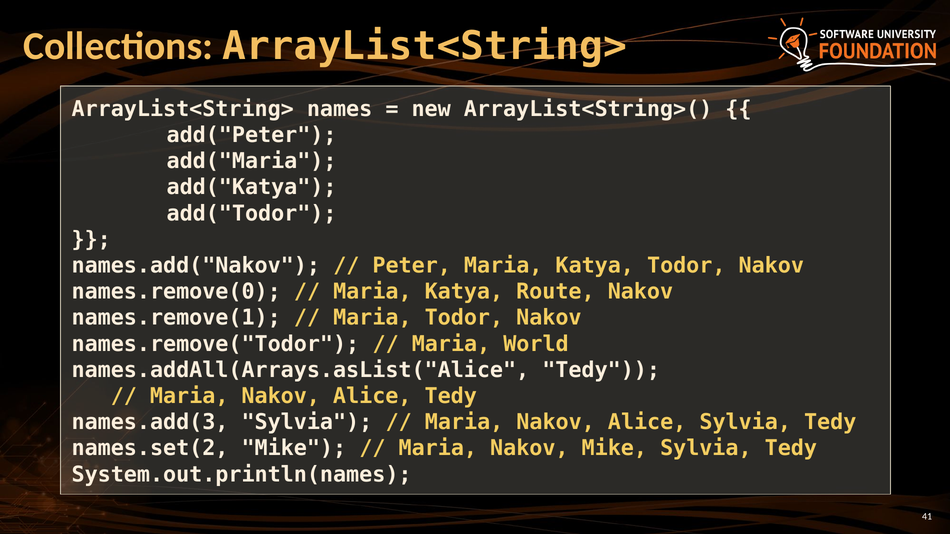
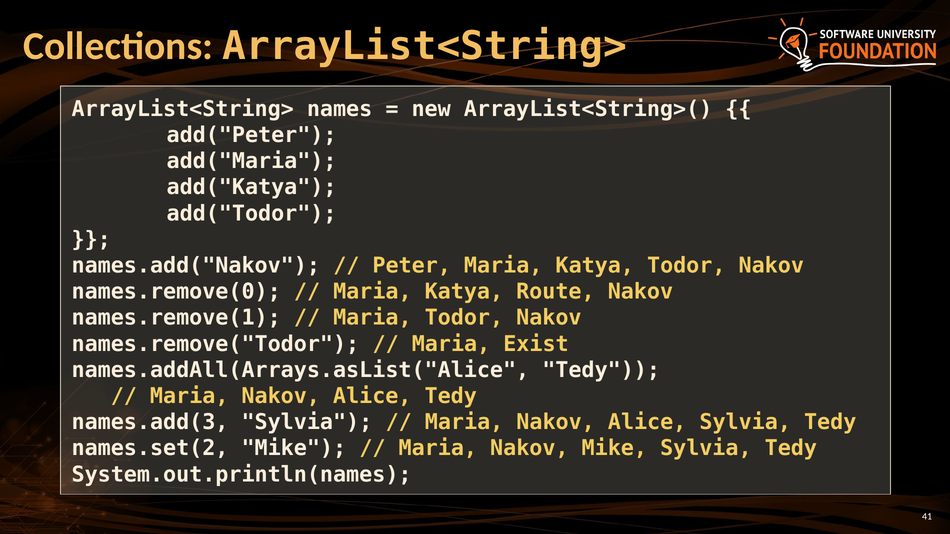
World: World -> Exist
